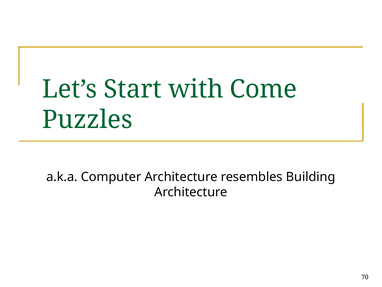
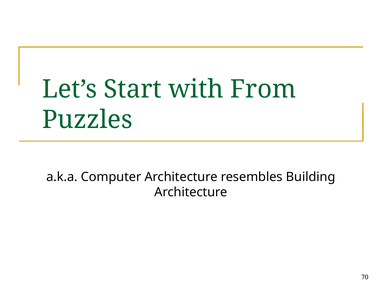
Come: Come -> From
